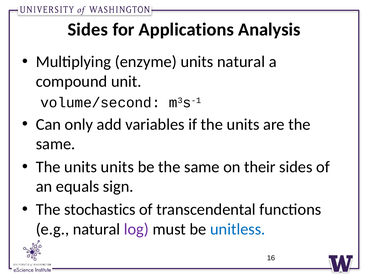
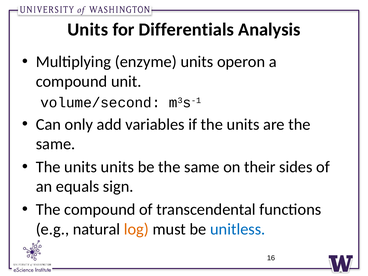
Sides at (88, 29): Sides -> Units
Applications: Applications -> Differentials
units natural: natural -> operon
The stochastics: stochastics -> compound
log colour: purple -> orange
